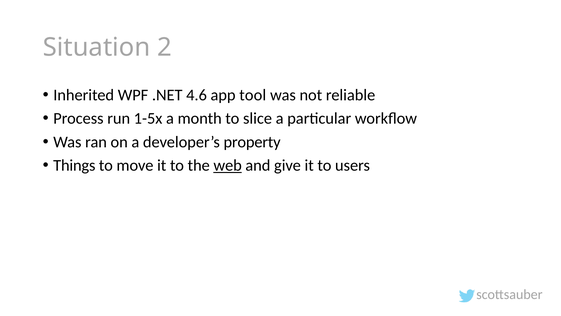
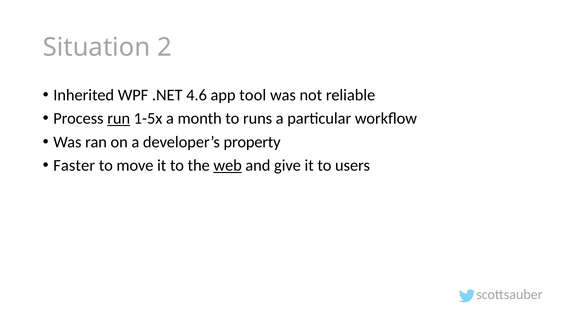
run underline: none -> present
slice: slice -> runs
Things: Things -> Faster
